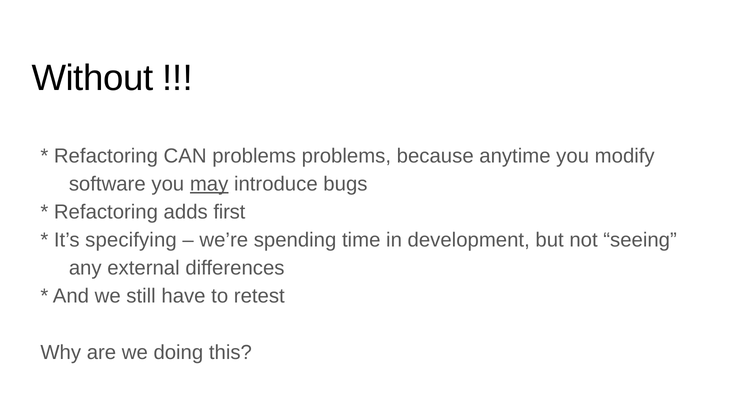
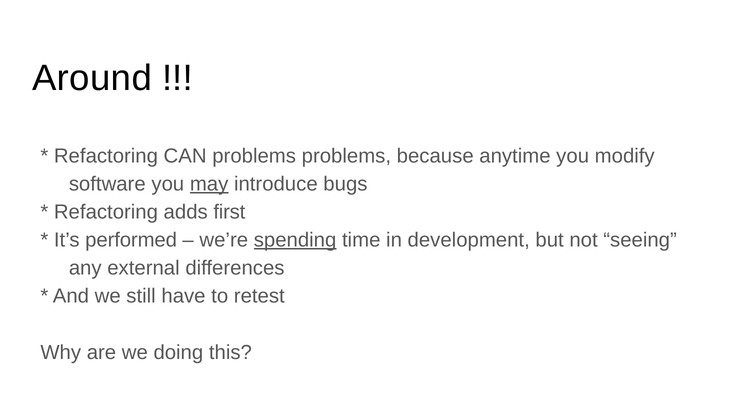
Without: Without -> Around
specifying: specifying -> performed
spending underline: none -> present
